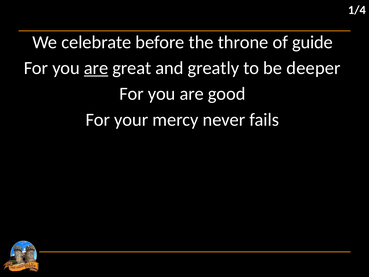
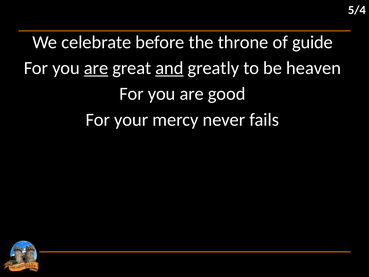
1/4: 1/4 -> 5/4
and underline: none -> present
deeper: deeper -> heaven
